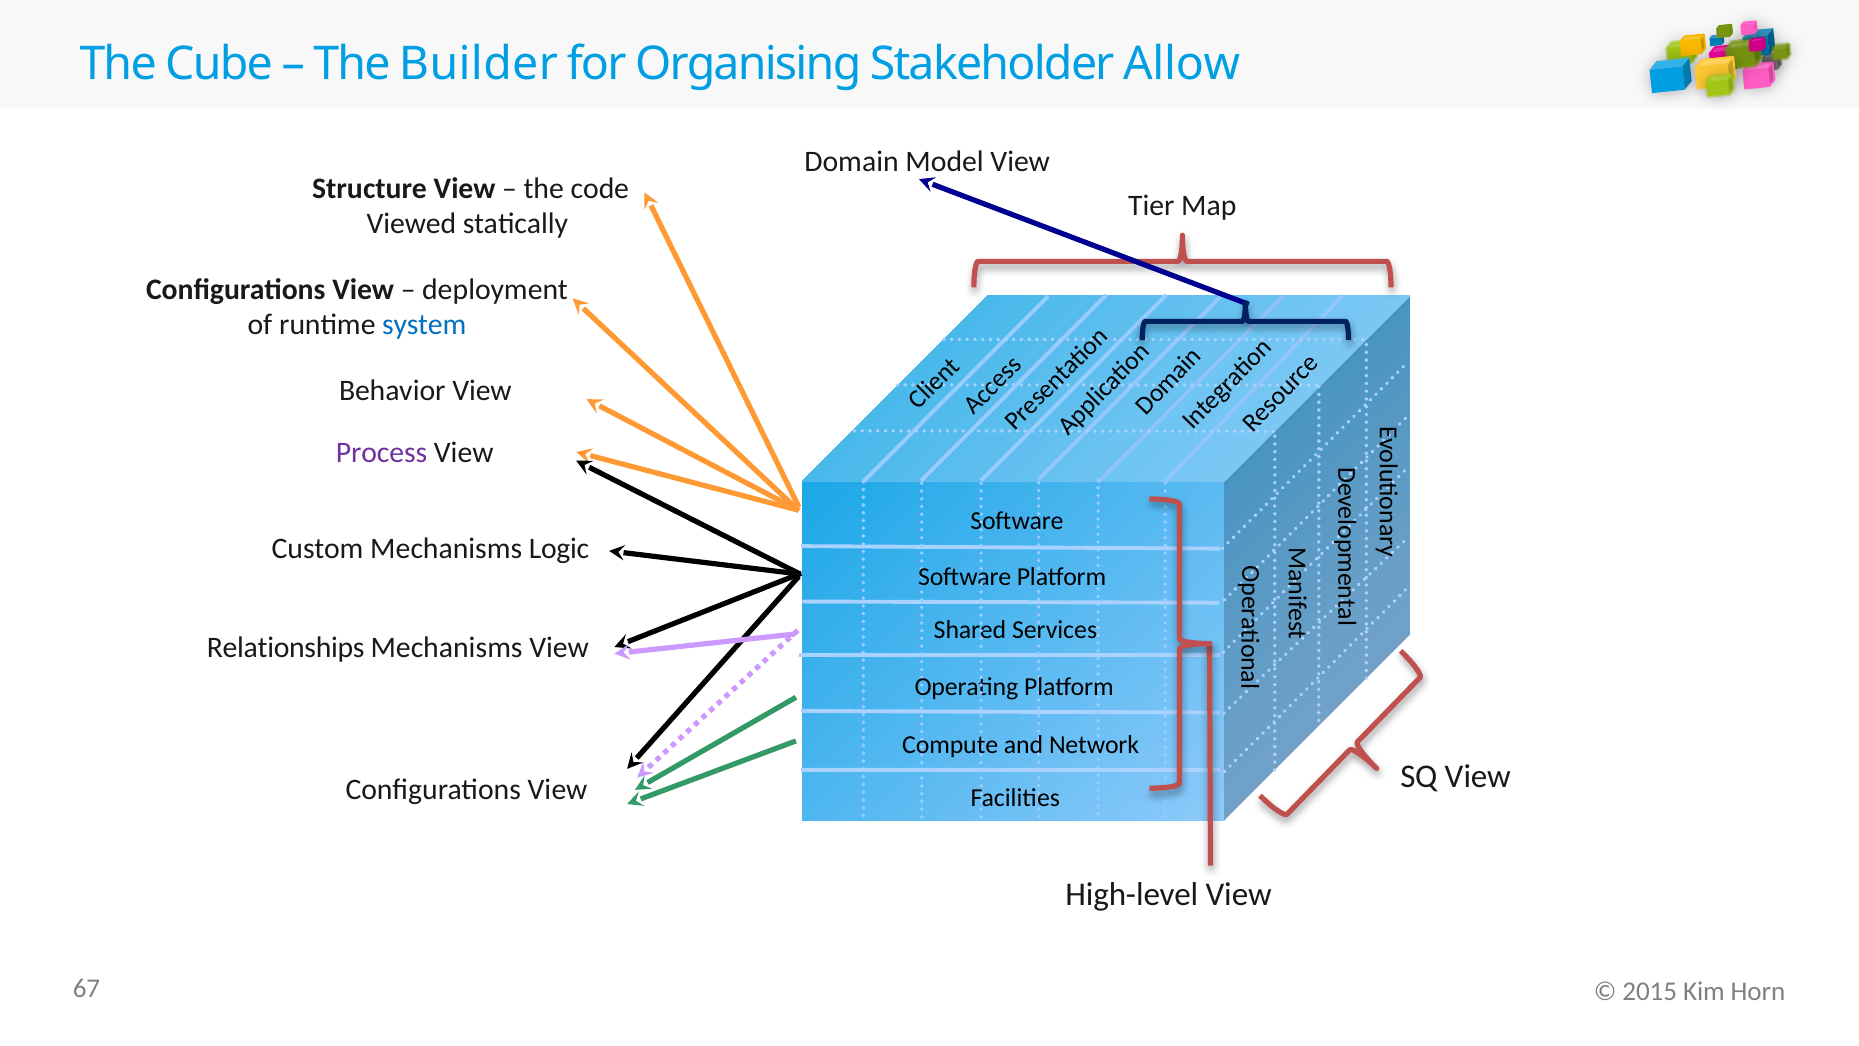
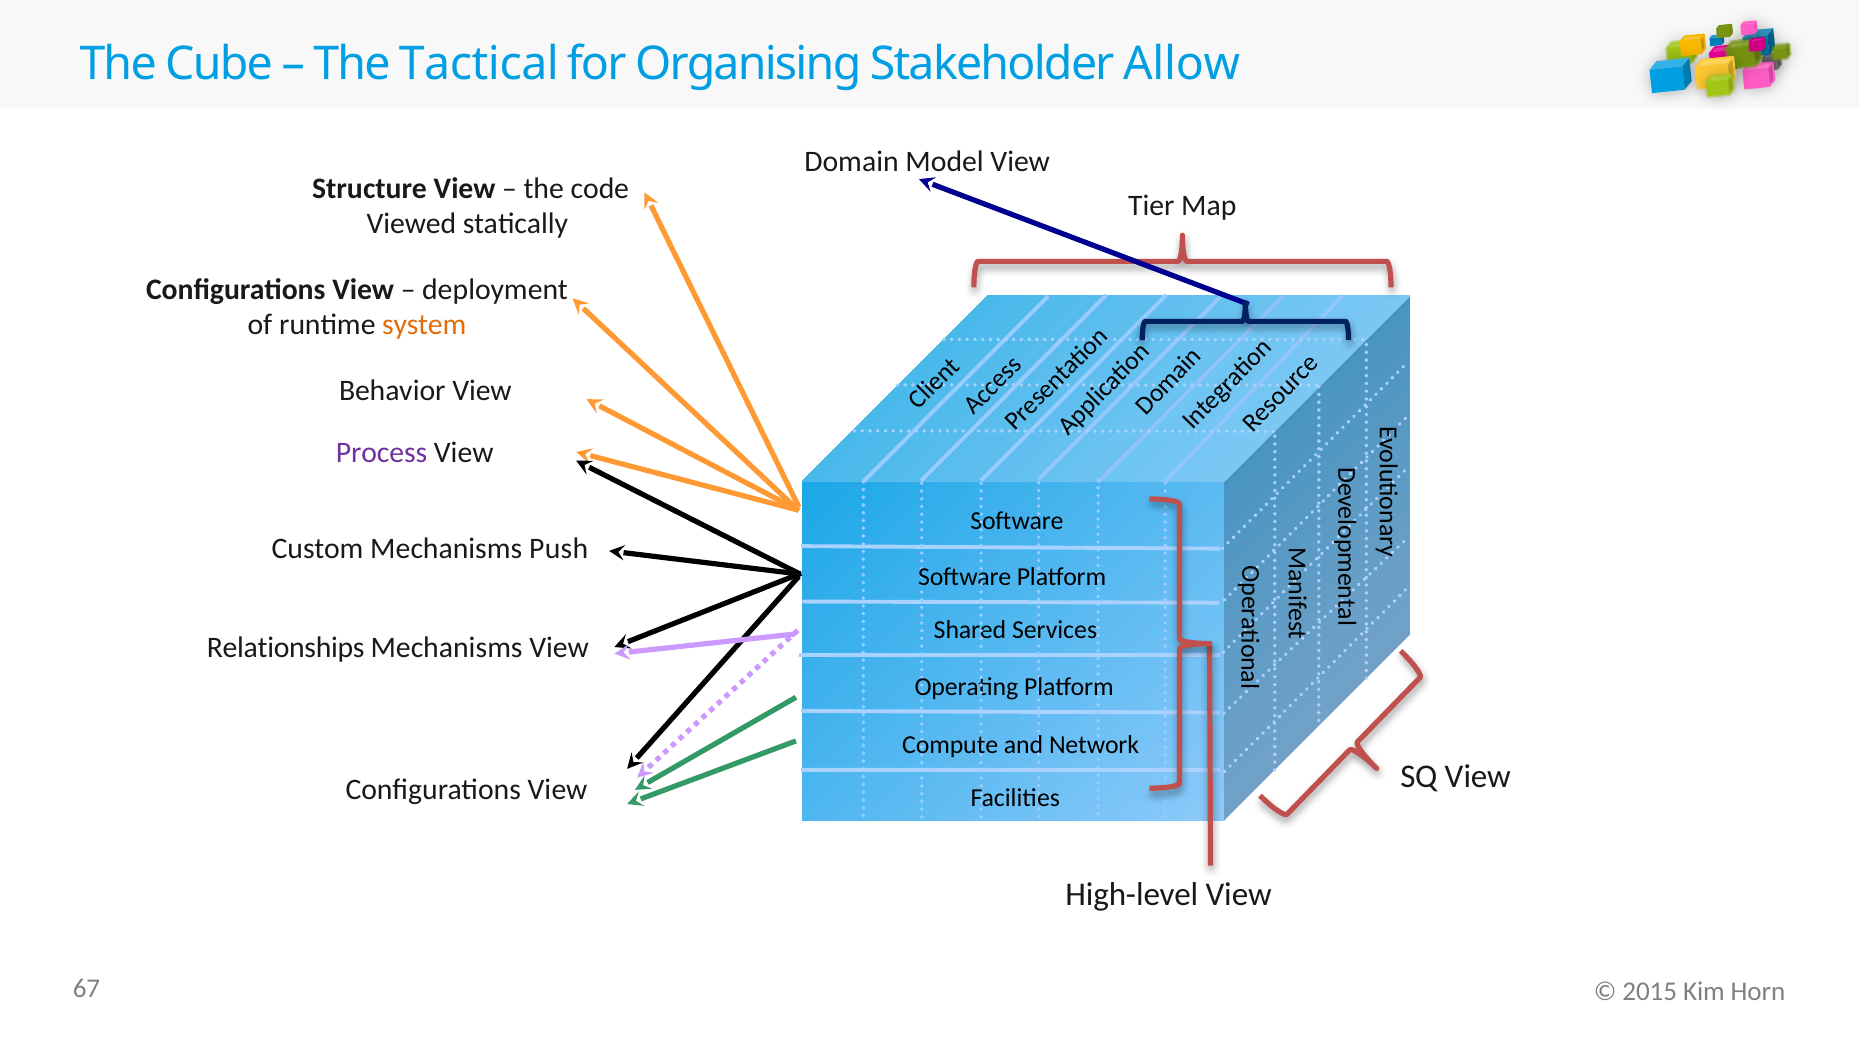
Builder: Builder -> Tactical
system colour: blue -> orange
Logic: Logic -> Push
